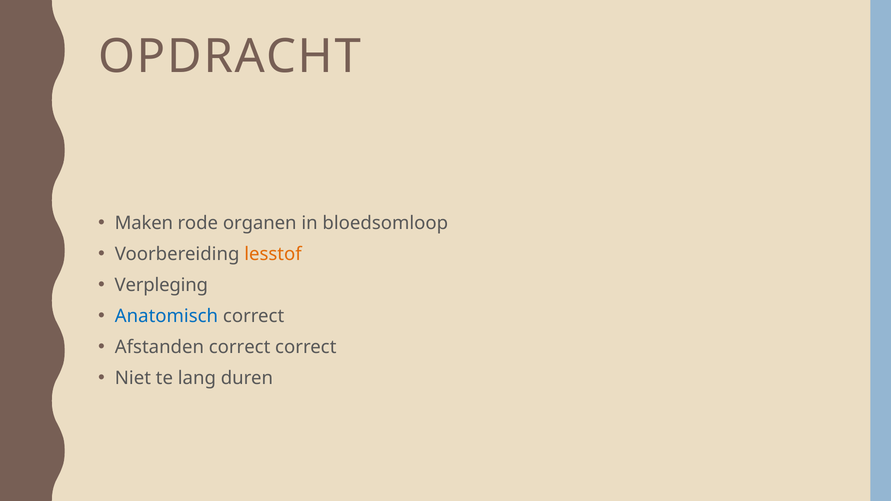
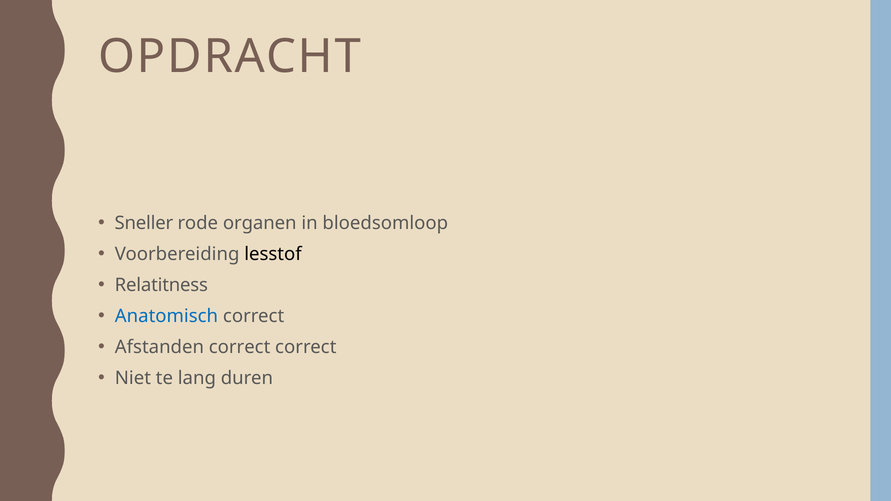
Maken: Maken -> Sneller
lesstof colour: orange -> black
Verpleging: Verpleging -> Relatitness
